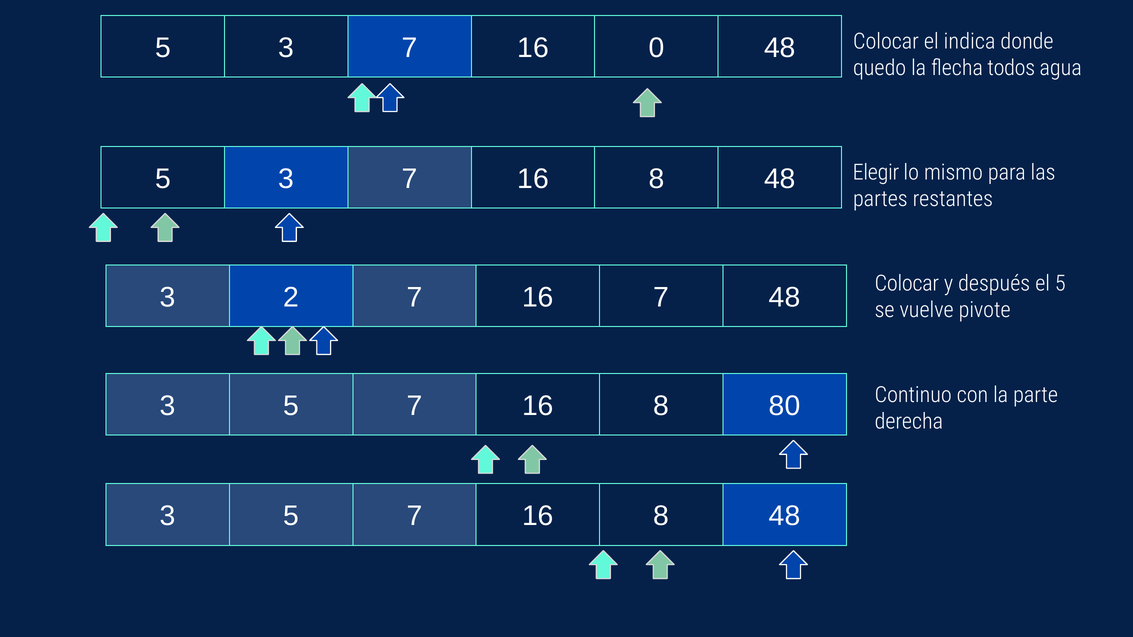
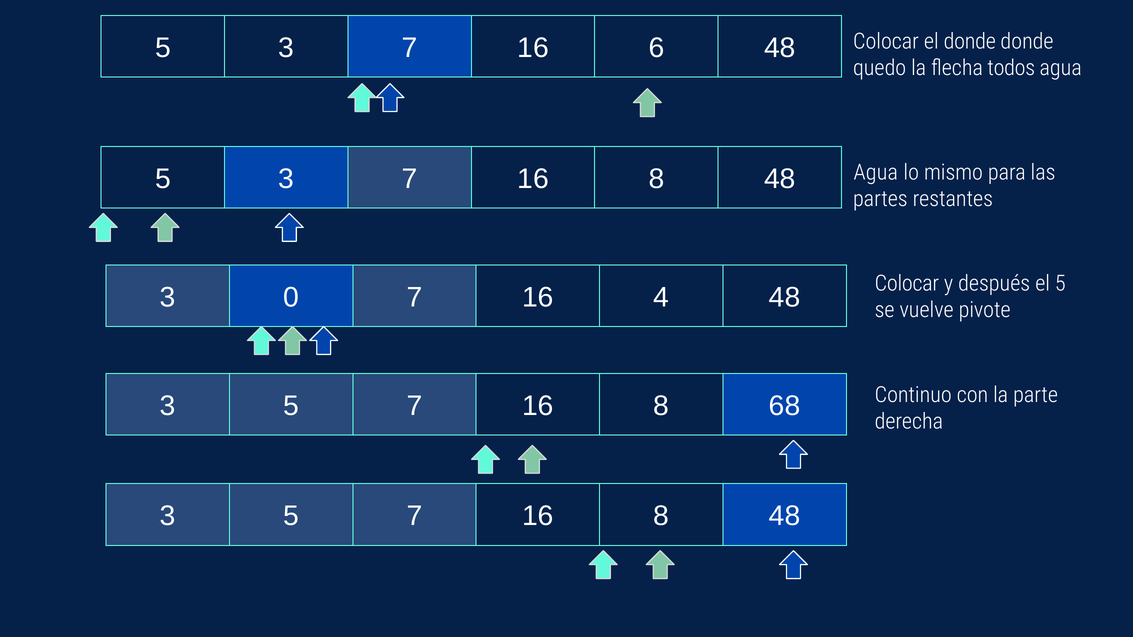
0: 0 -> 6
el indica: indica -> donde
48 Elegir: Elegir -> Agua
2: 2 -> 0
16 7: 7 -> 4
80: 80 -> 68
